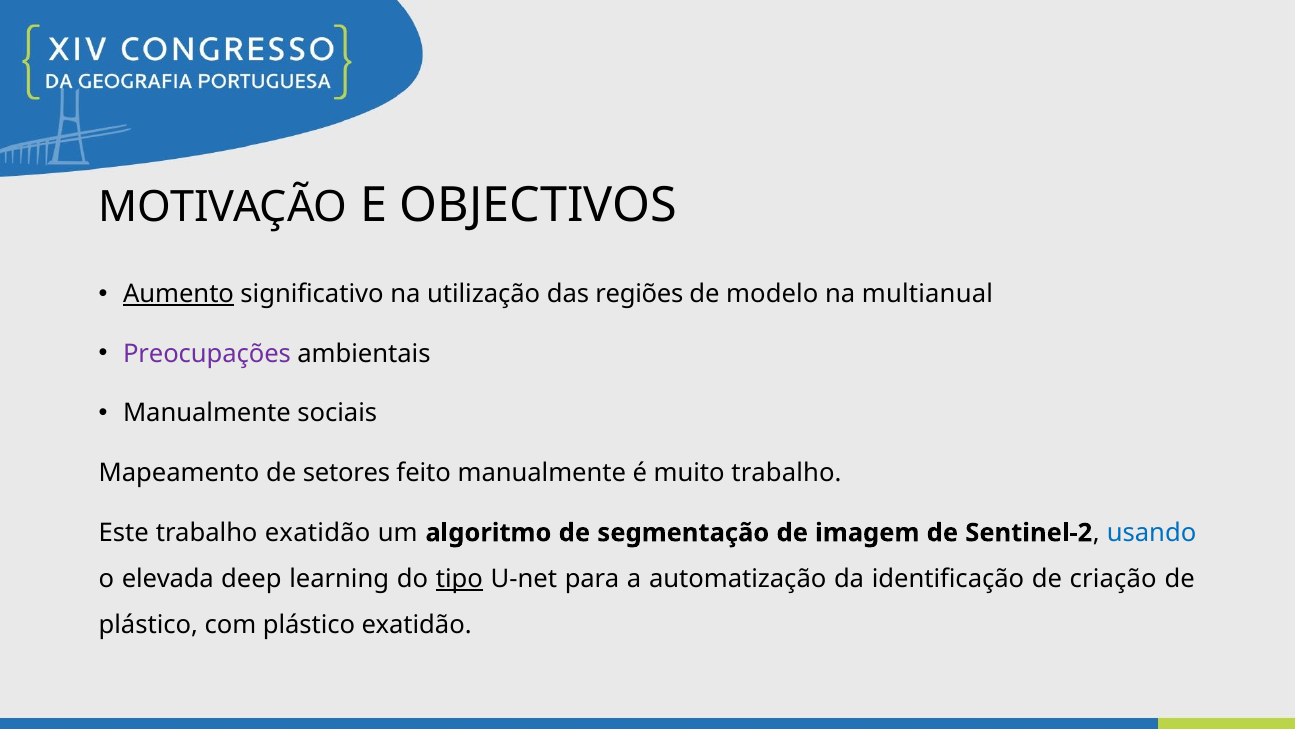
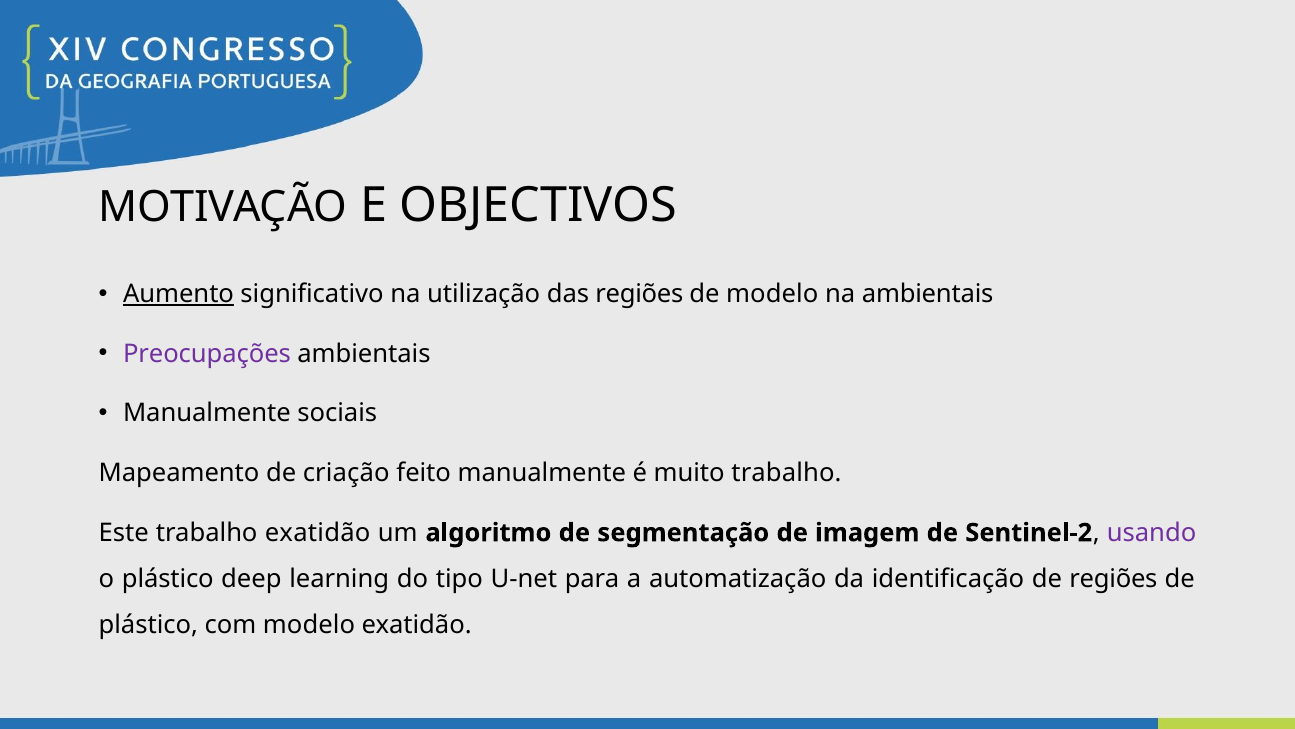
na multianual: multianual -> ambientais
setores: setores -> criação
usando colour: blue -> purple
o elevada: elevada -> plástico
tipo underline: present -> none
de criação: criação -> regiões
com plástico: plástico -> modelo
